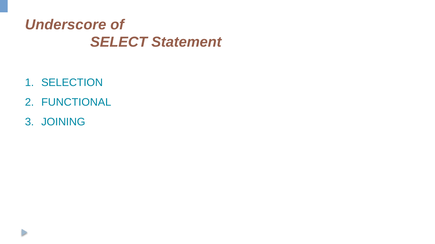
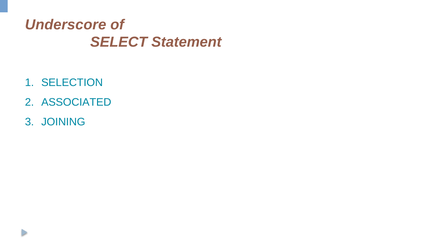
FUNCTIONAL: FUNCTIONAL -> ASSOCIATED
